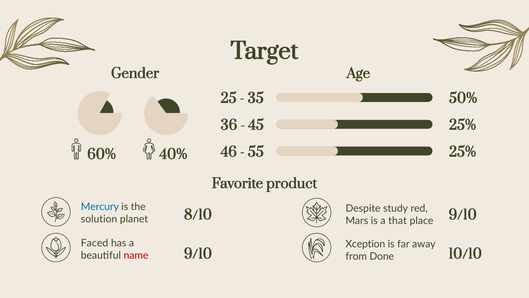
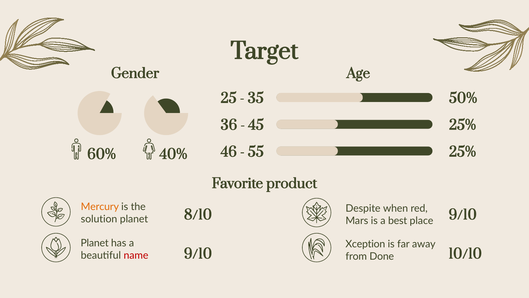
Mercury colour: blue -> orange
study: study -> when
that: that -> best
Faced at (95, 243): Faced -> Planet
